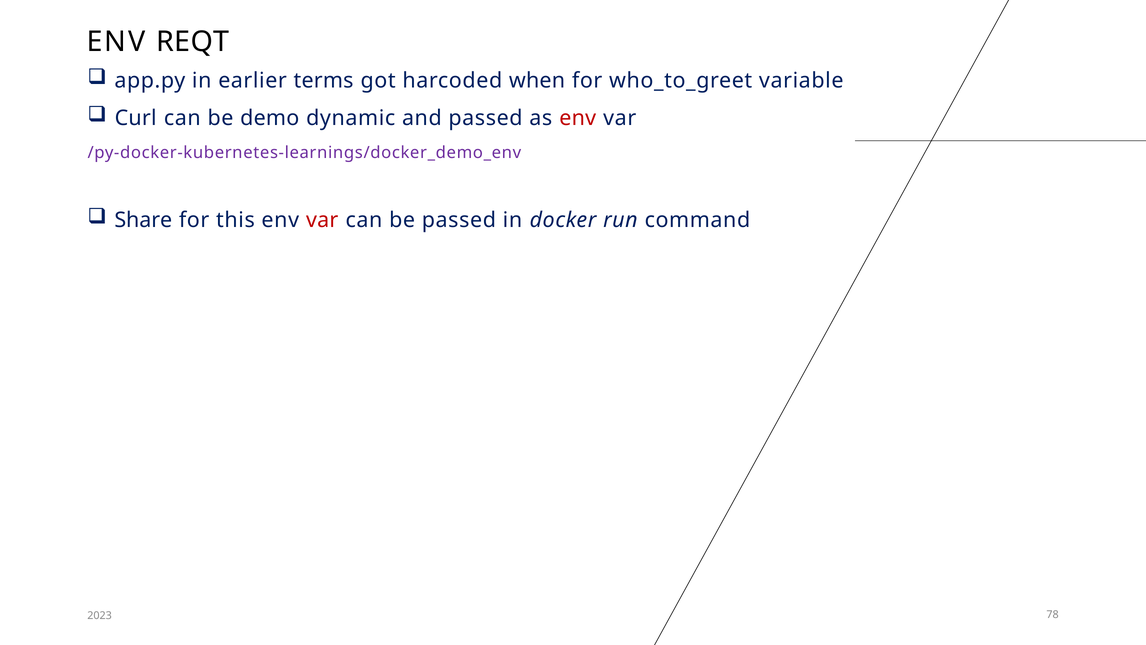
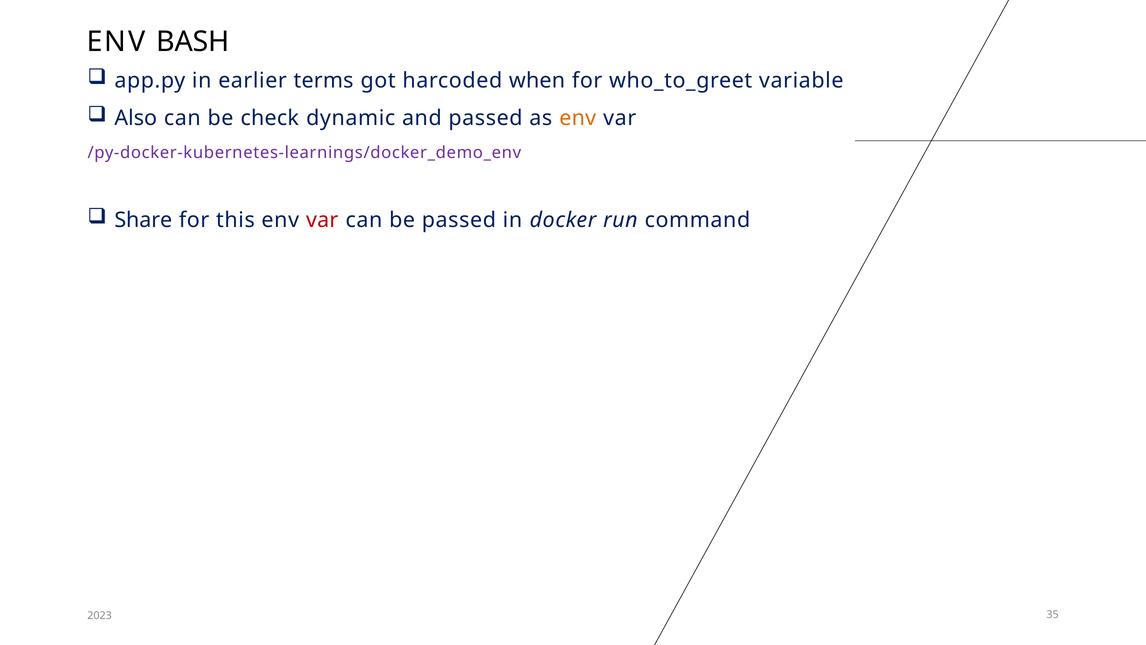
REQT: REQT -> BASH
Curl: Curl -> Also
demo: demo -> check
env at (578, 118) colour: red -> orange
78: 78 -> 35
